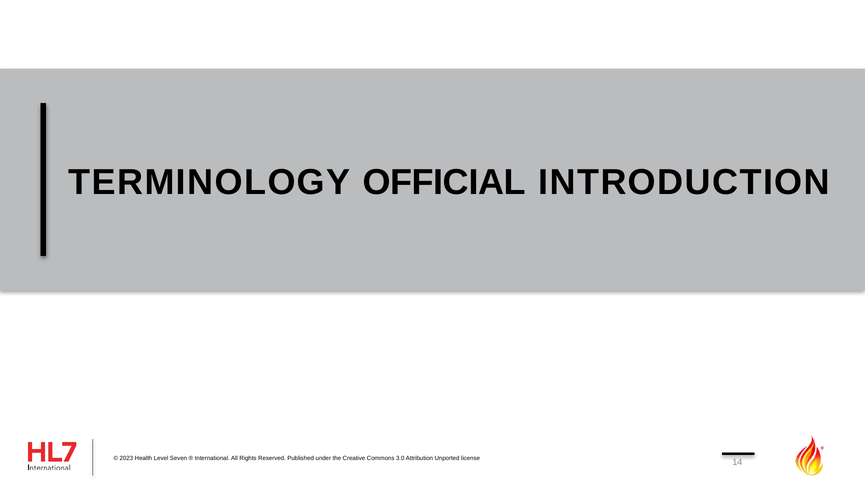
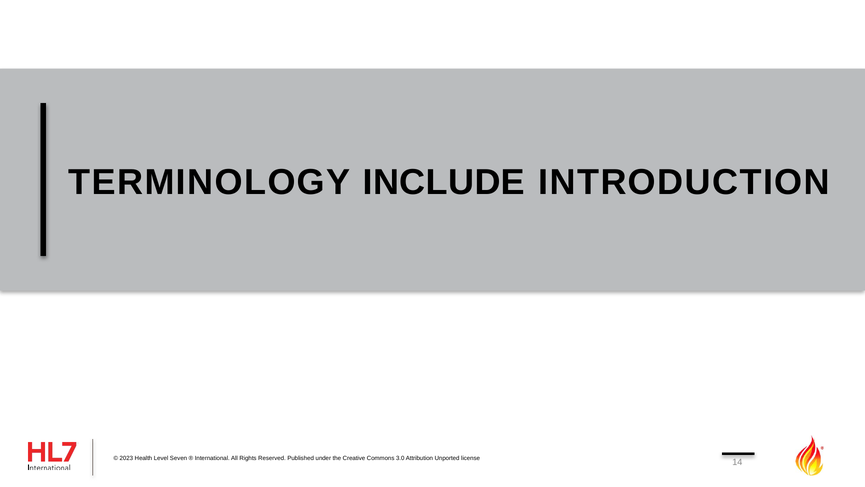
OFFICIAL: OFFICIAL -> INCLUDE
